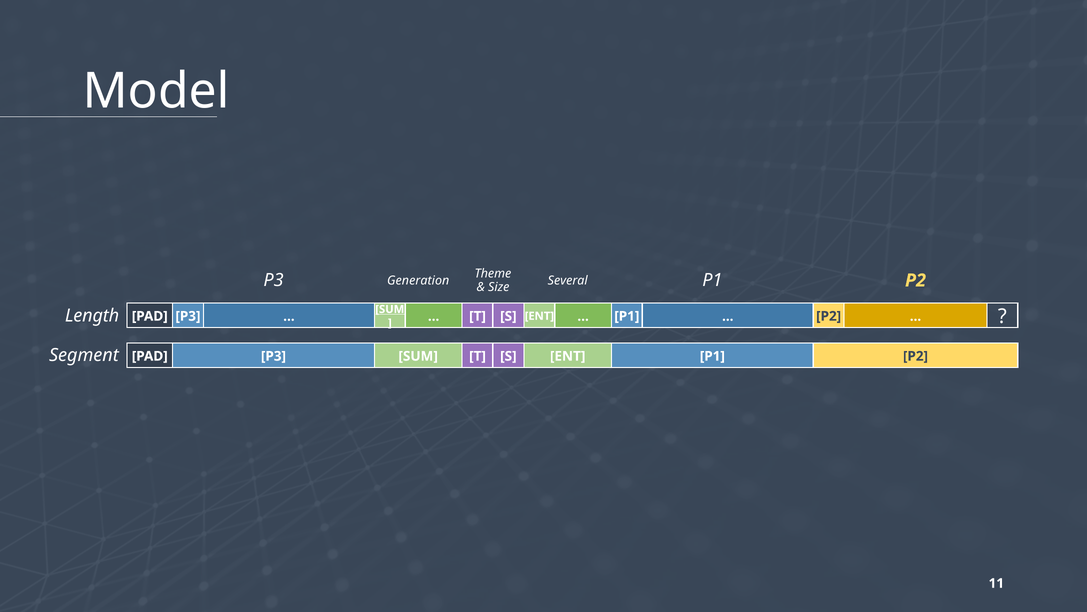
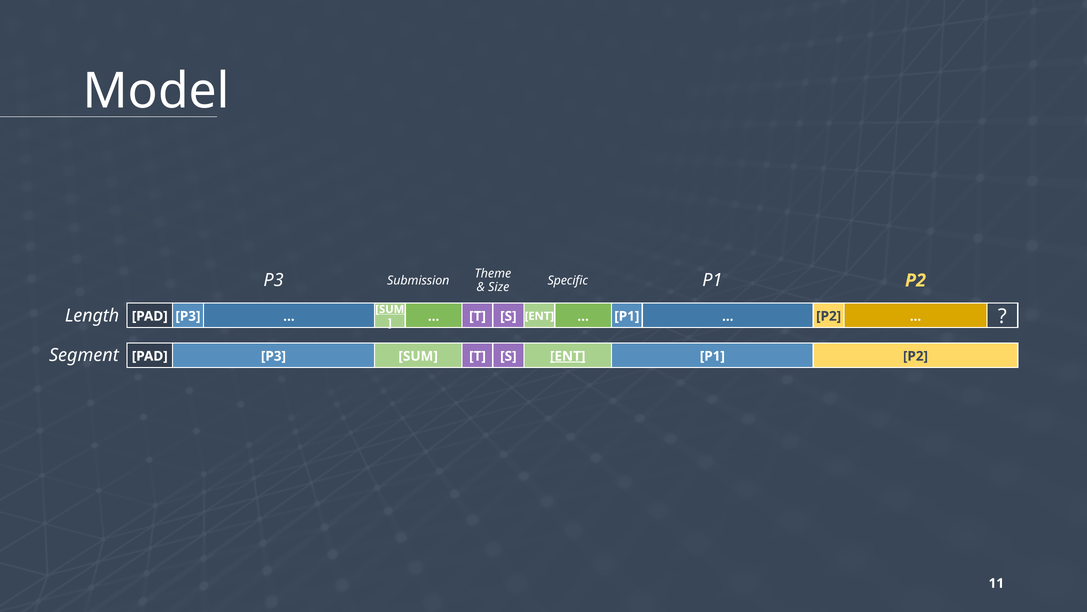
Generation: Generation -> Submission
Several: Several -> Specific
ENT at (568, 356) underline: none -> present
